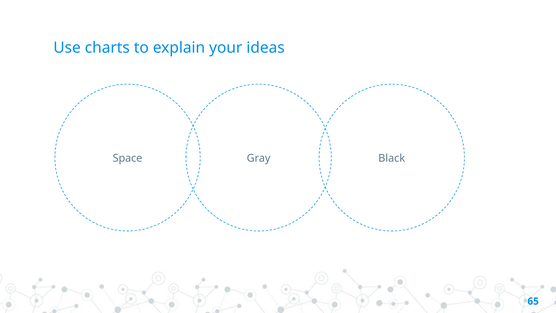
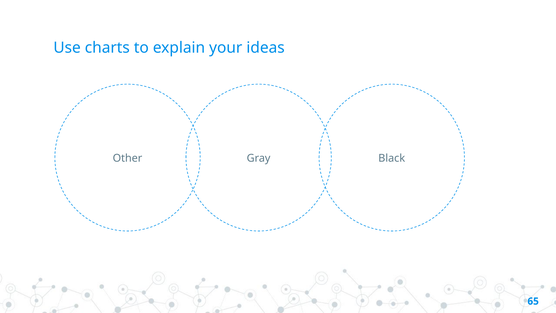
Space: Space -> Other
